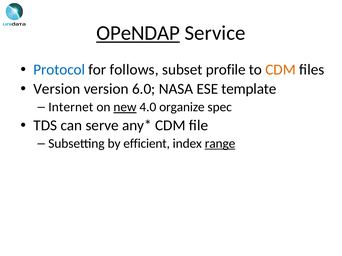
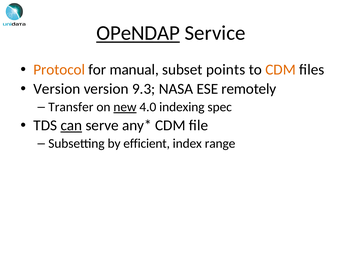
Protocol colour: blue -> orange
follows: follows -> manual
profile: profile -> points
6.0: 6.0 -> 9.3
template: template -> remotely
Internet: Internet -> Transfer
organize: organize -> indexing
can underline: none -> present
range underline: present -> none
